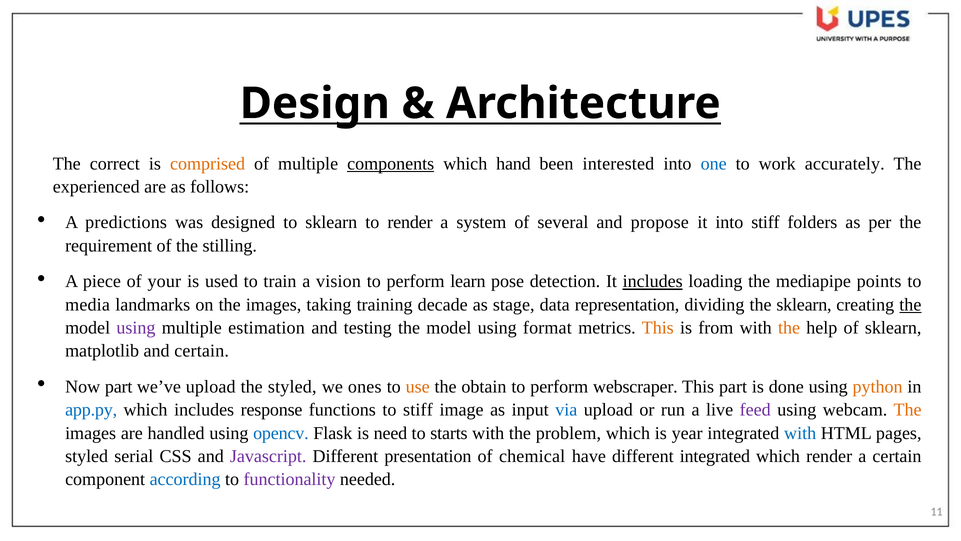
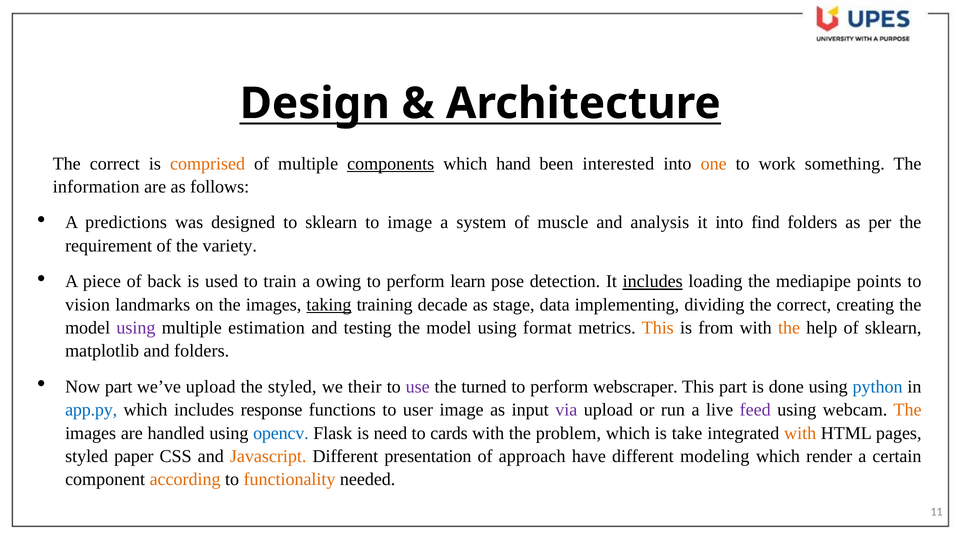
one colour: blue -> orange
accurately: accurately -> something
experienced: experienced -> information
to render: render -> image
several: several -> muscle
propose: propose -> analysis
into stiff: stiff -> find
stilling: stilling -> variety
your: your -> back
vision: vision -> owing
media: media -> vision
taking underline: none -> present
representation: representation -> implementing
dividing the sklearn: sklearn -> correct
the at (910, 304) underline: present -> none
and certain: certain -> folders
ones: ones -> their
use colour: orange -> purple
obtain: obtain -> turned
python colour: orange -> blue
to stiff: stiff -> user
via colour: blue -> purple
starts: starts -> cards
year: year -> take
with at (800, 433) colour: blue -> orange
serial: serial -> paper
Javascript colour: purple -> orange
chemical: chemical -> approach
different integrated: integrated -> modeling
according colour: blue -> orange
functionality colour: purple -> orange
